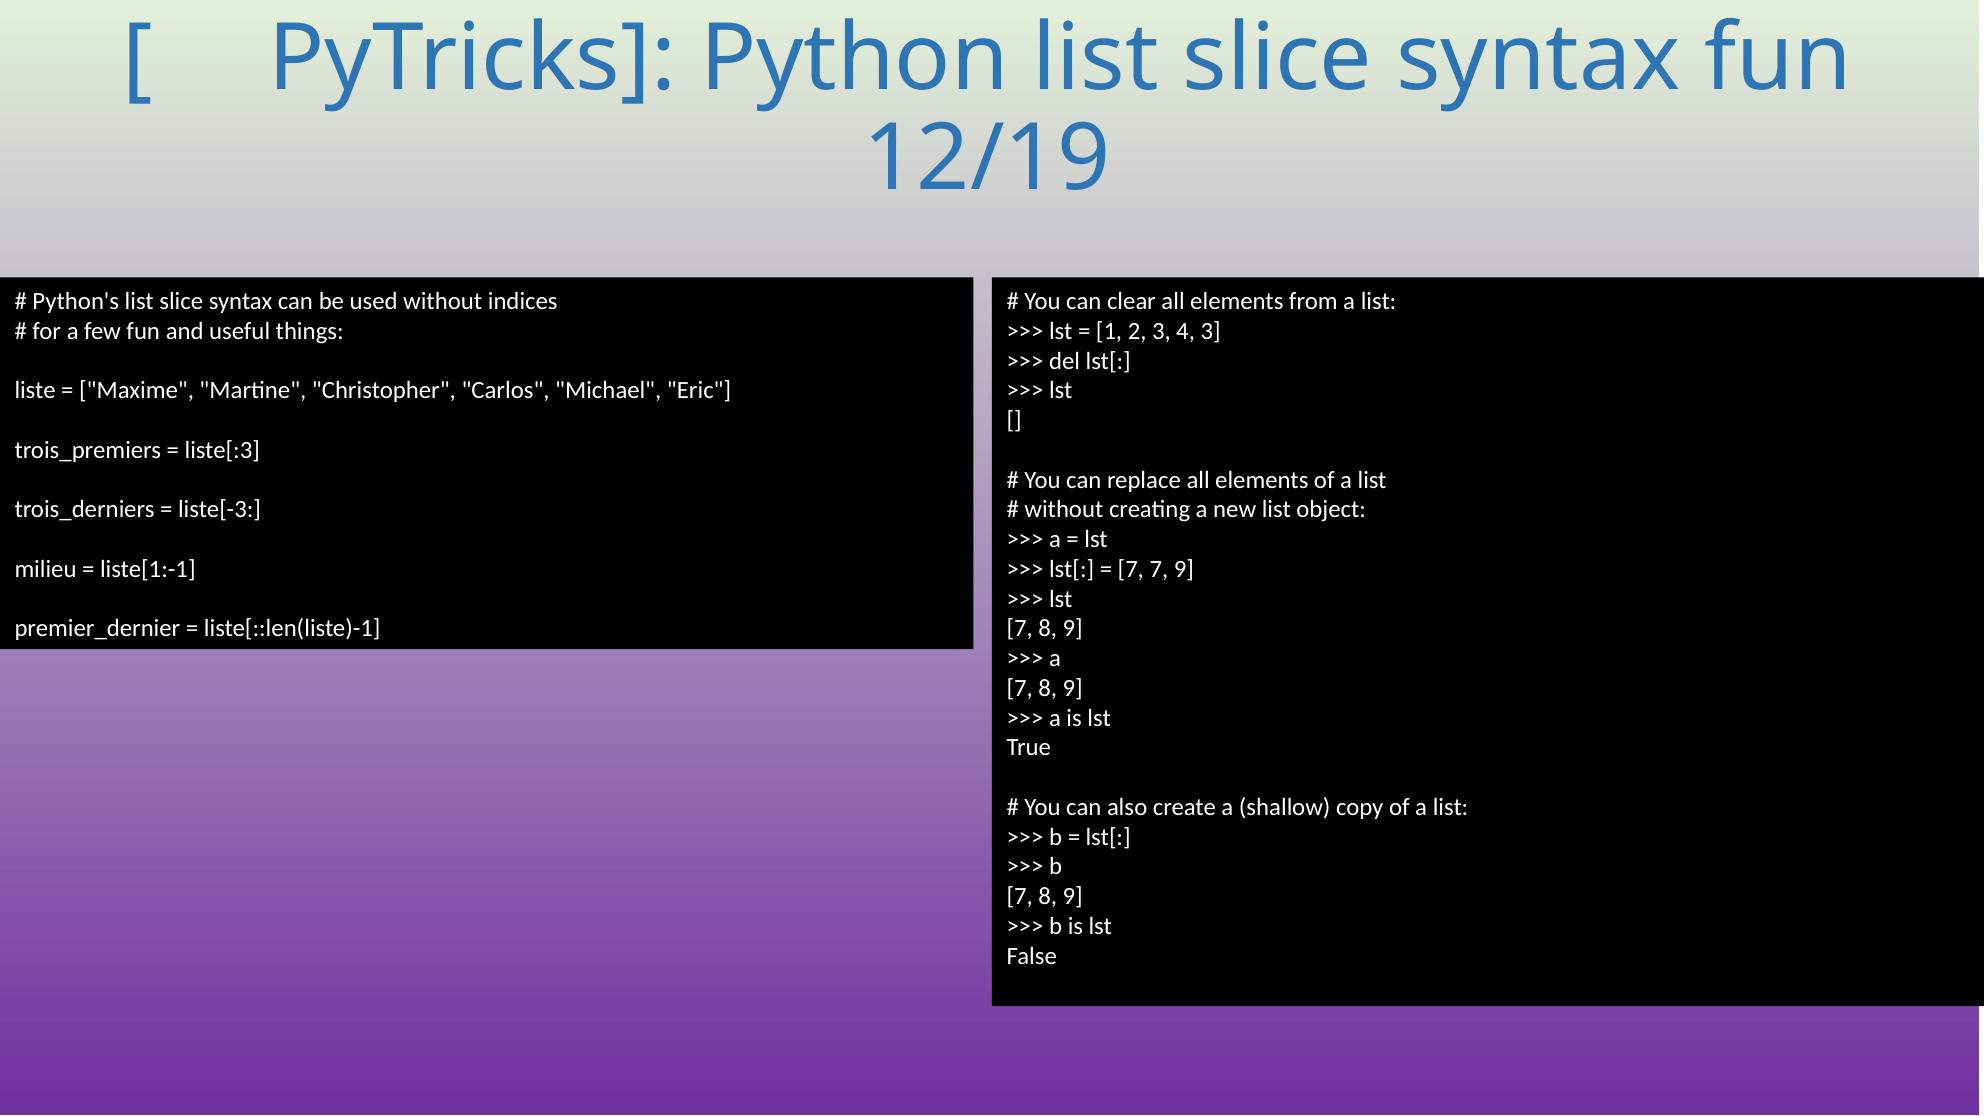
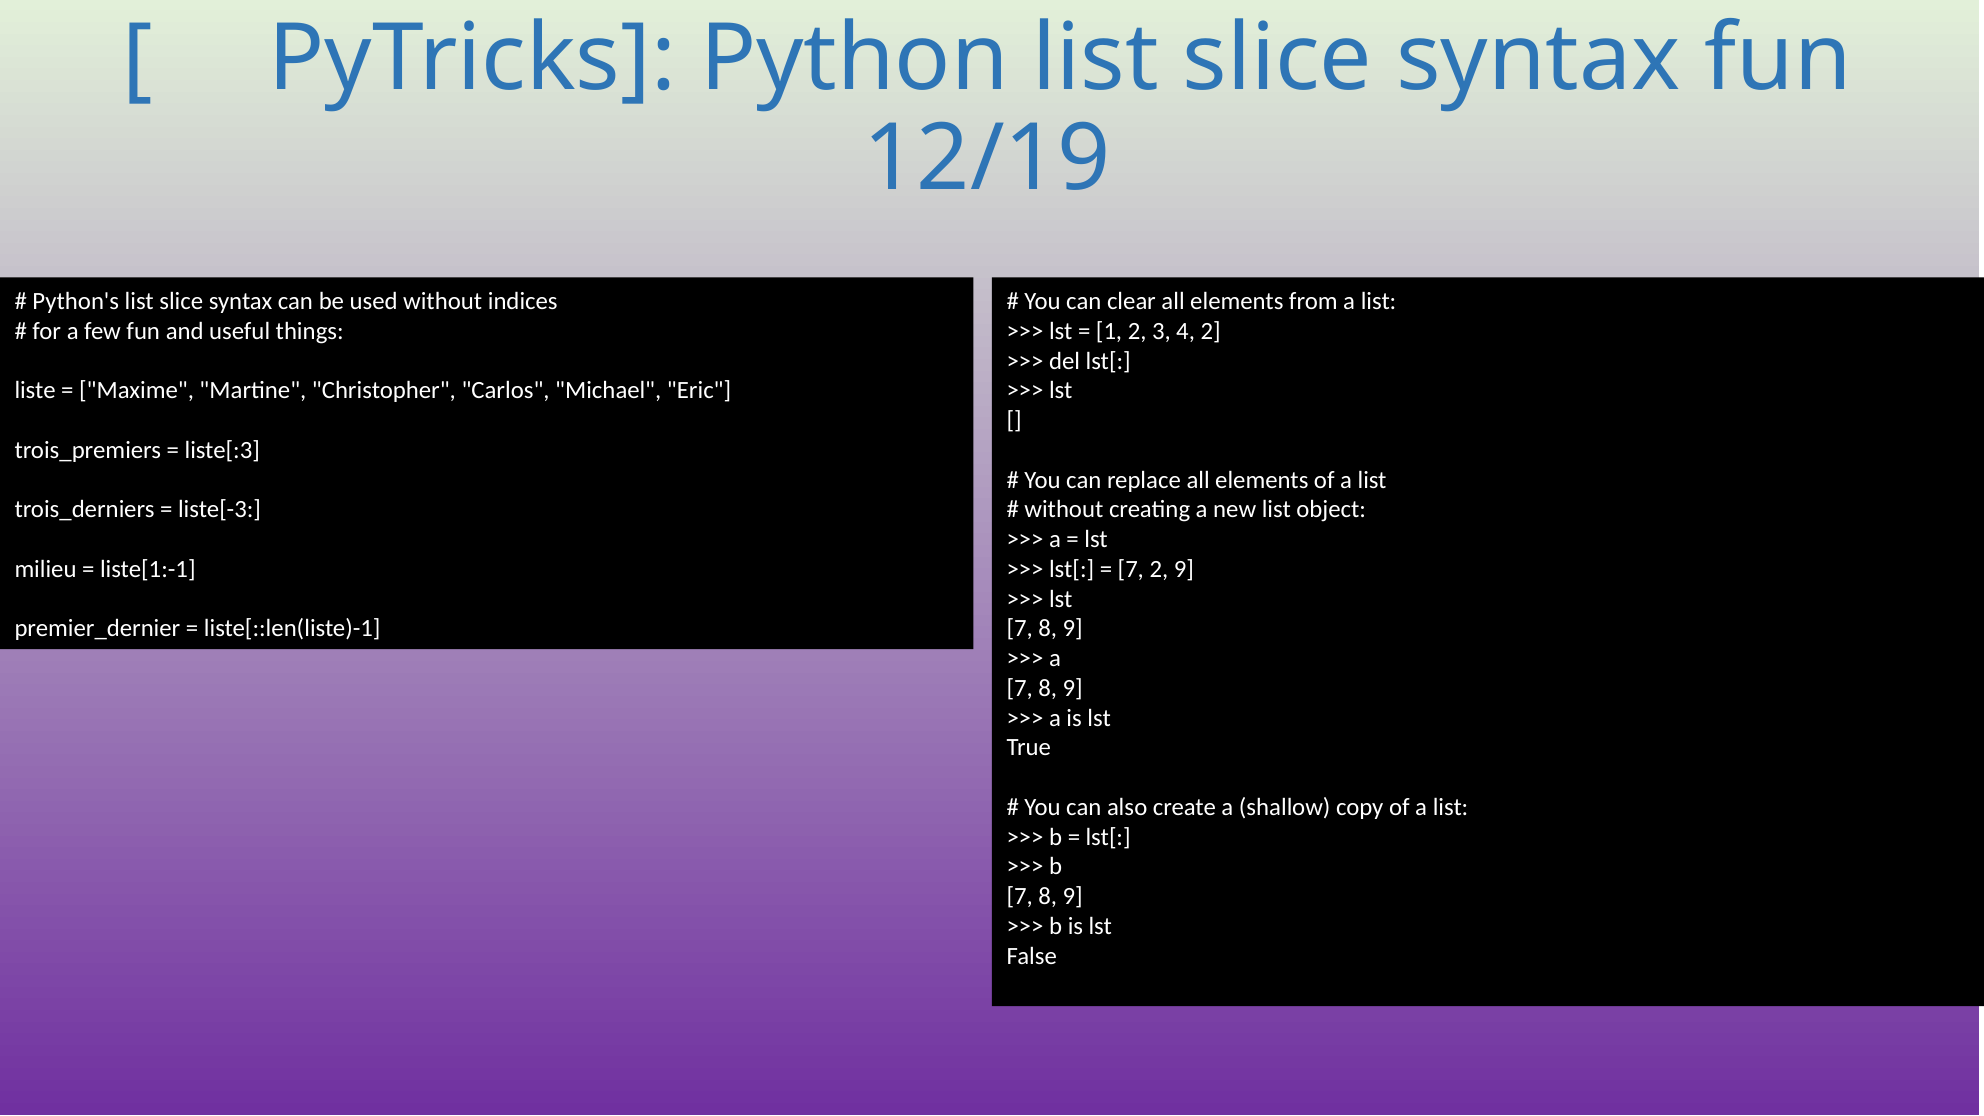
4 3: 3 -> 2
7 7: 7 -> 2
